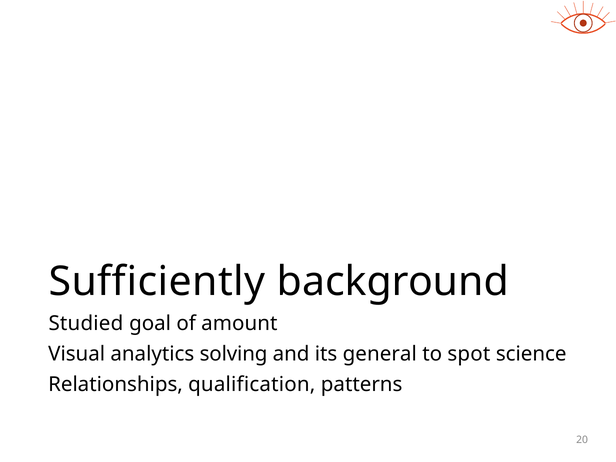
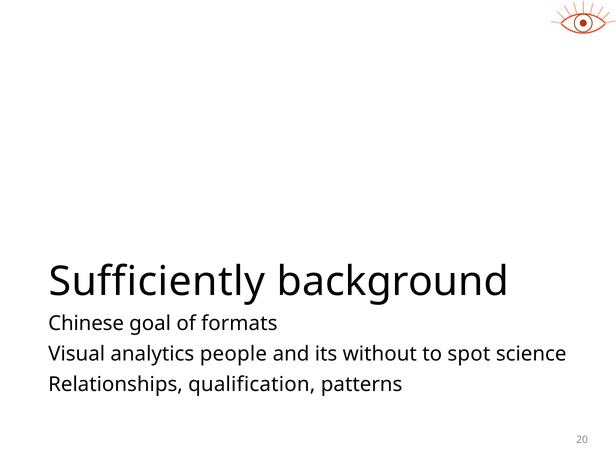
Studied: Studied -> Chinese
amount: amount -> formats
solving: solving -> people
general: general -> without
